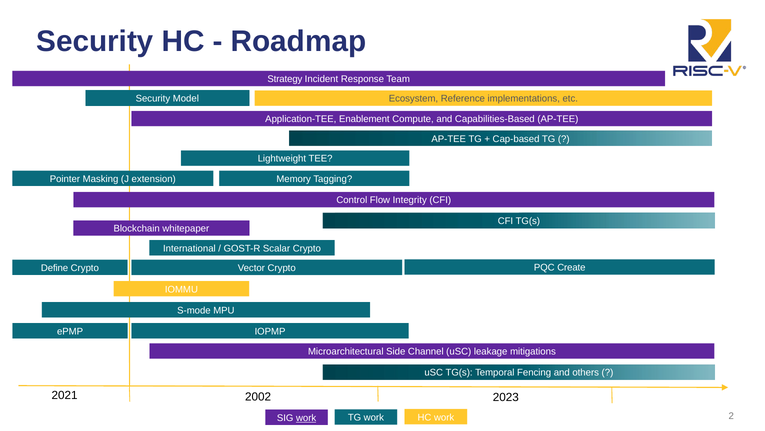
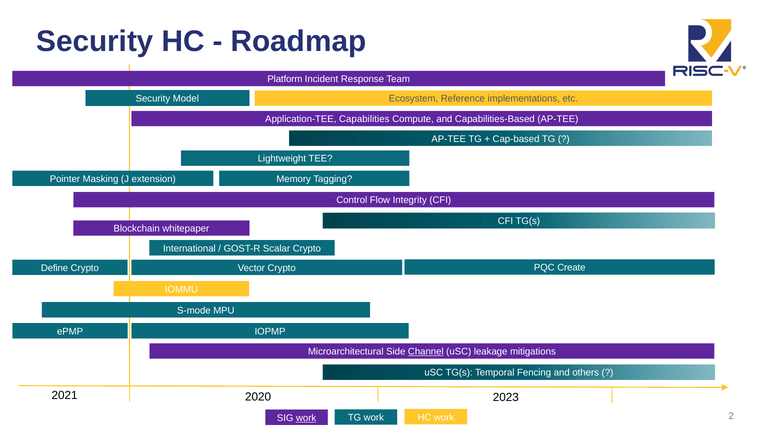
Strategy: Strategy -> Platform
Enablement: Enablement -> Capabilities
Channel underline: none -> present
2002: 2002 -> 2020
